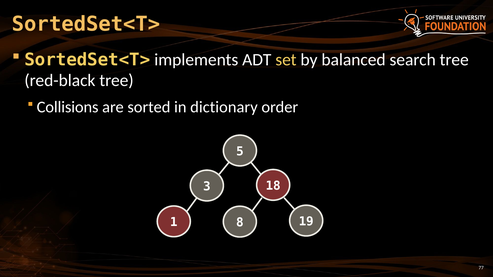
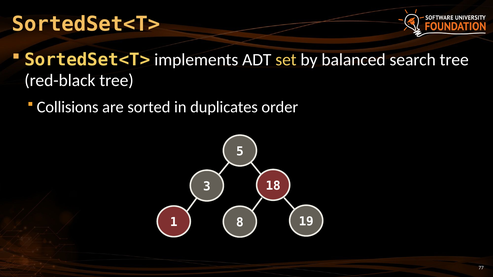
dictionary: dictionary -> duplicates
